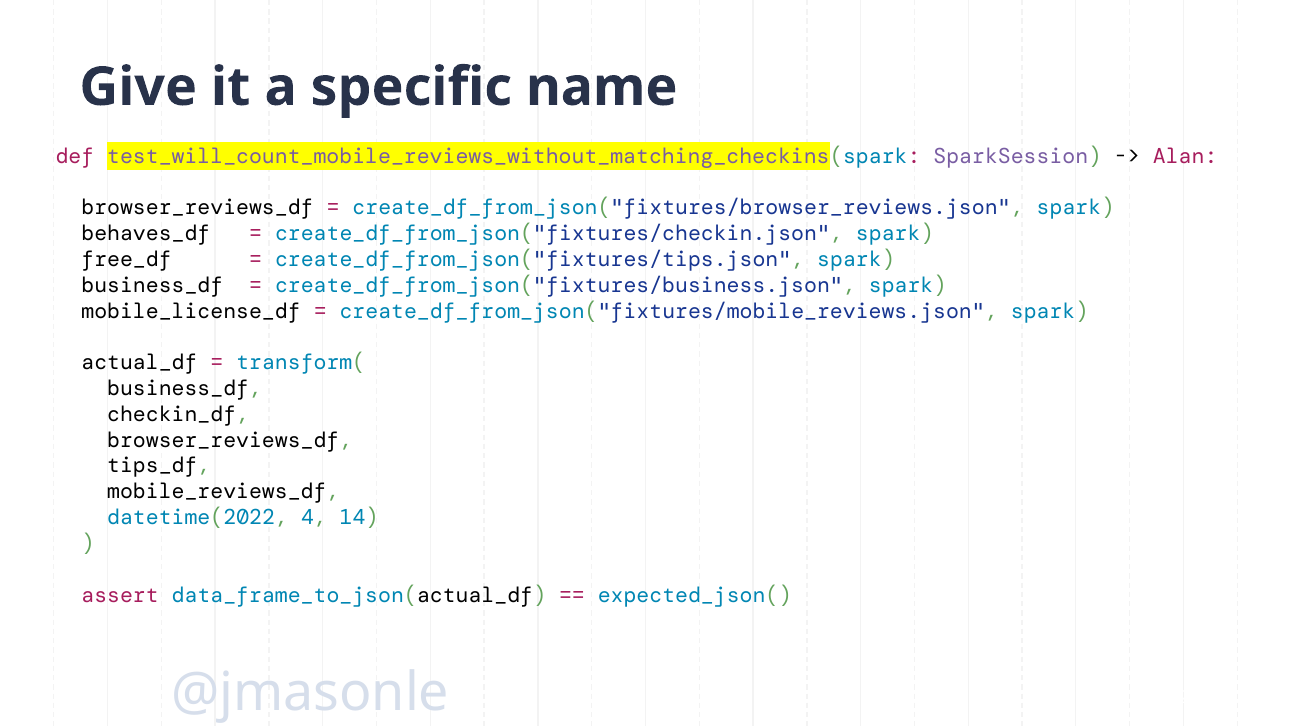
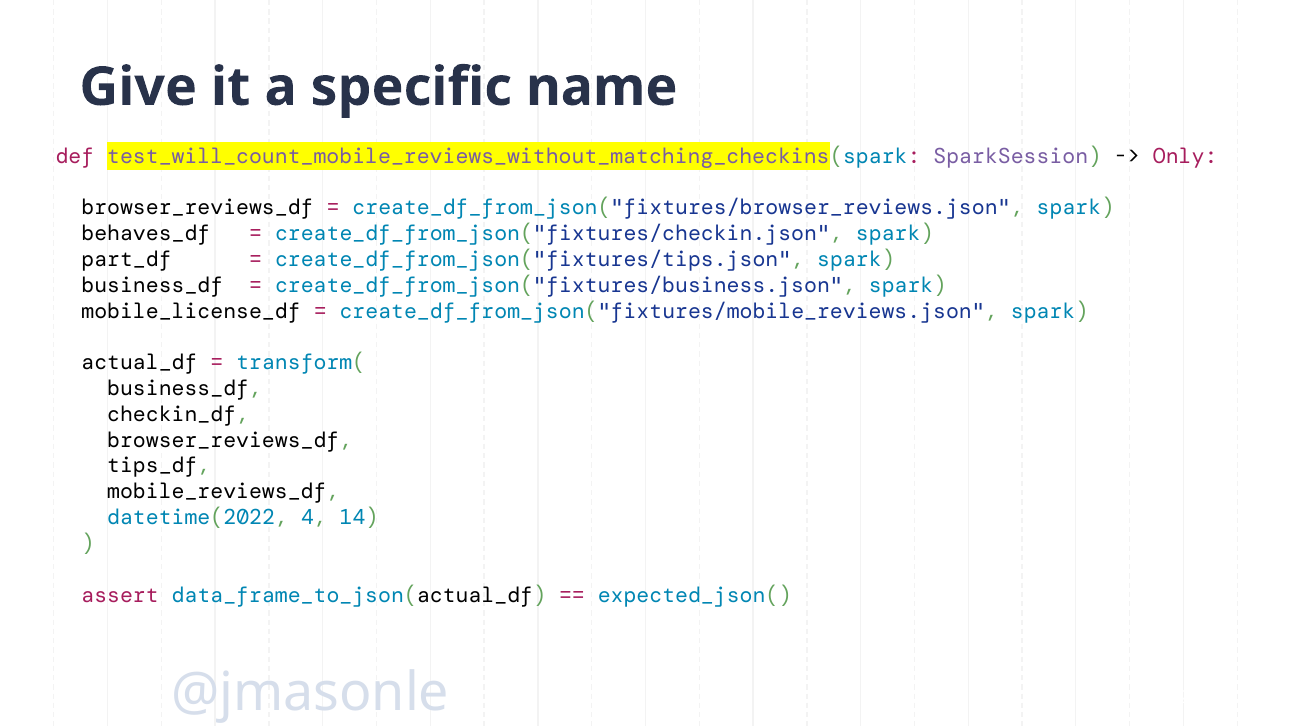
Alan: Alan -> Only
free_df: free_df -> part_df
